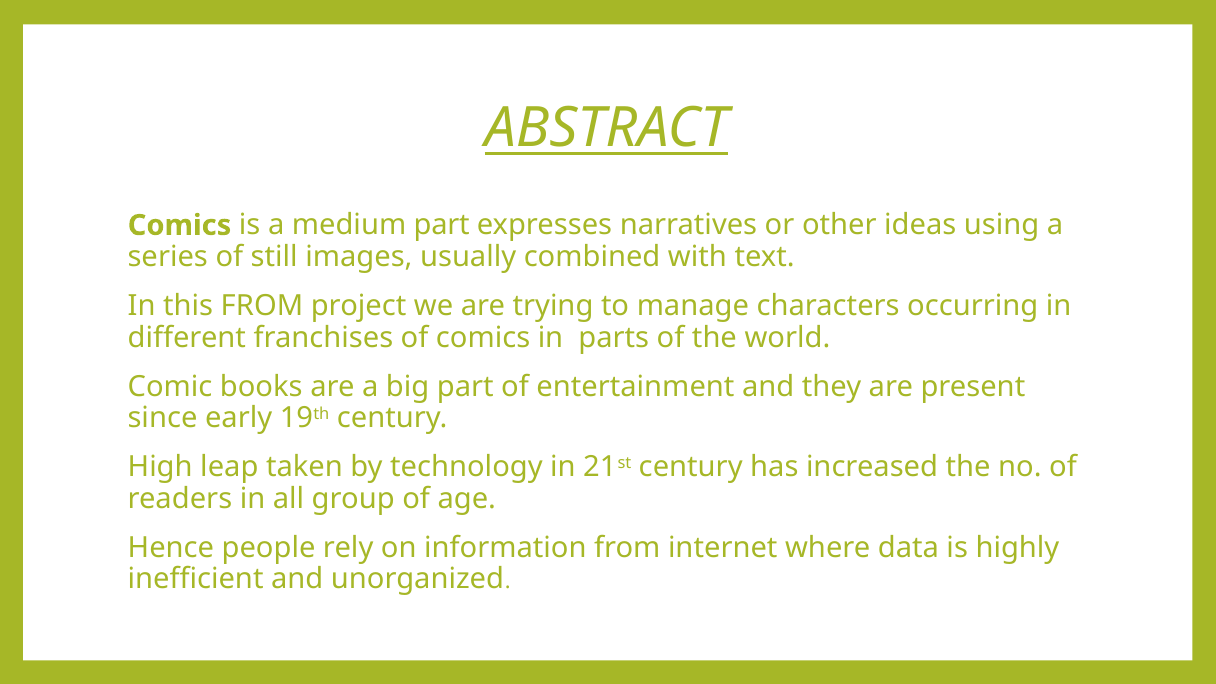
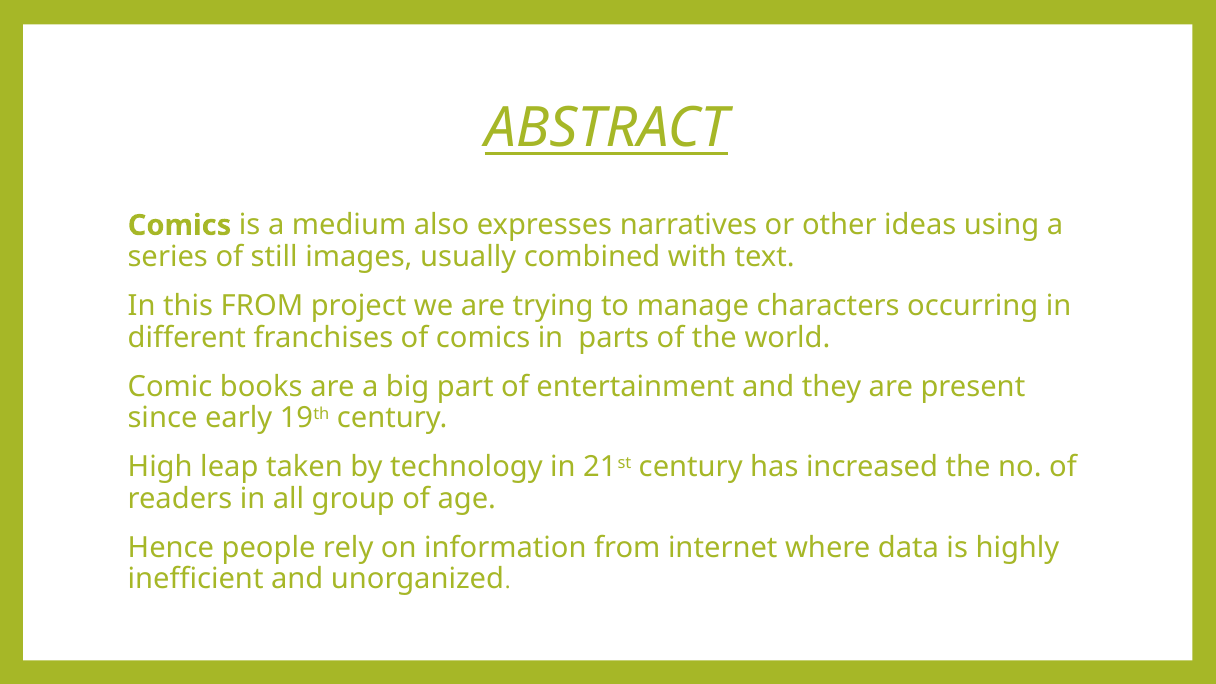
medium part: part -> also
